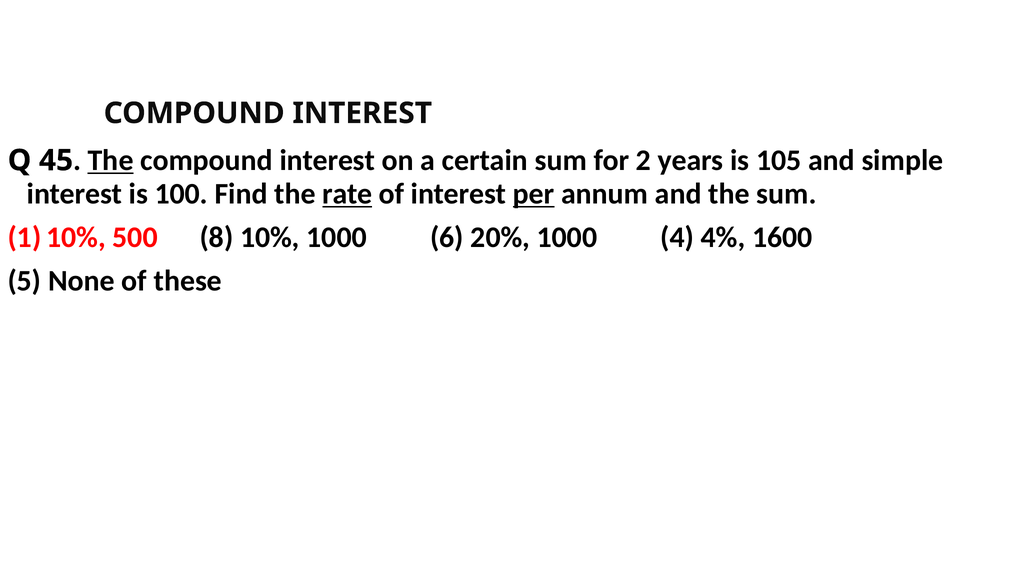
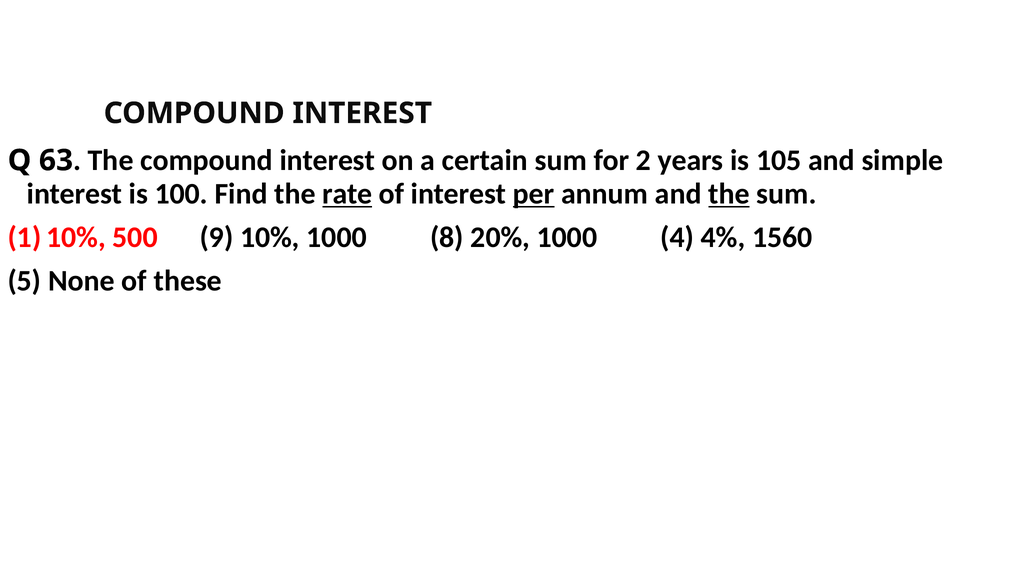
45: 45 -> 63
The at (111, 160) underline: present -> none
the at (729, 194) underline: none -> present
8: 8 -> 9
6: 6 -> 8
1600: 1600 -> 1560
